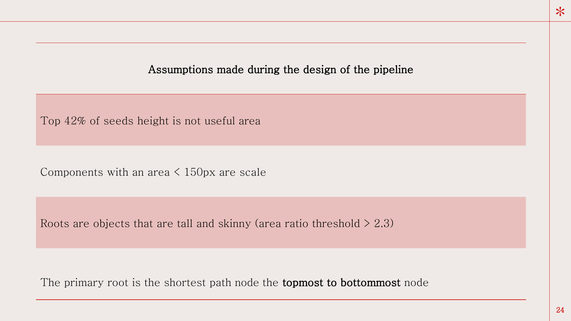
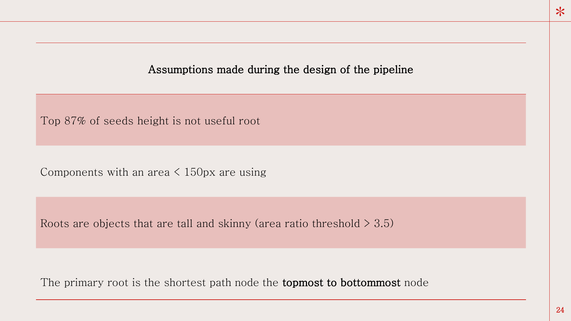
42%: 42% -> 87%
useful area: area -> root
scale: scale -> using
2.3: 2.3 -> 3.5
